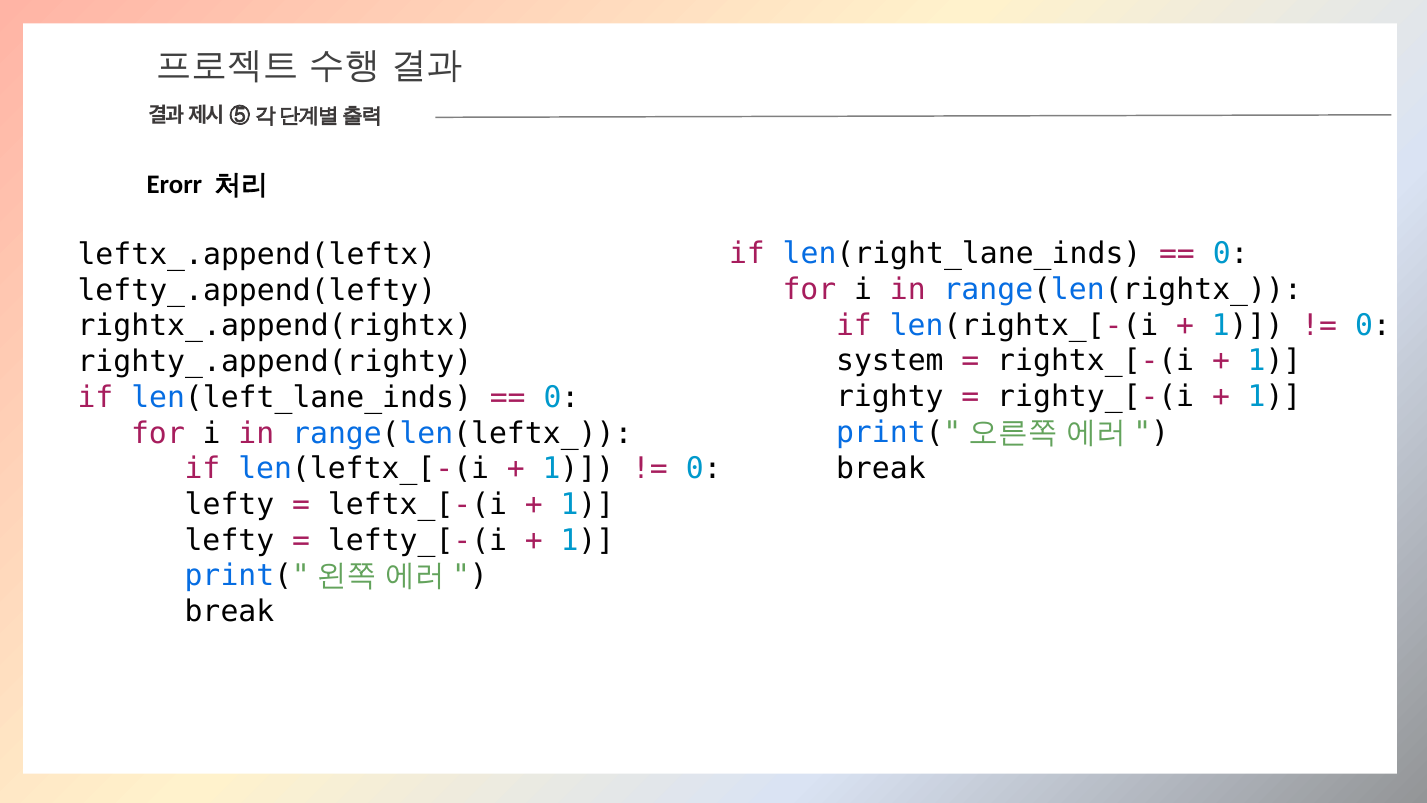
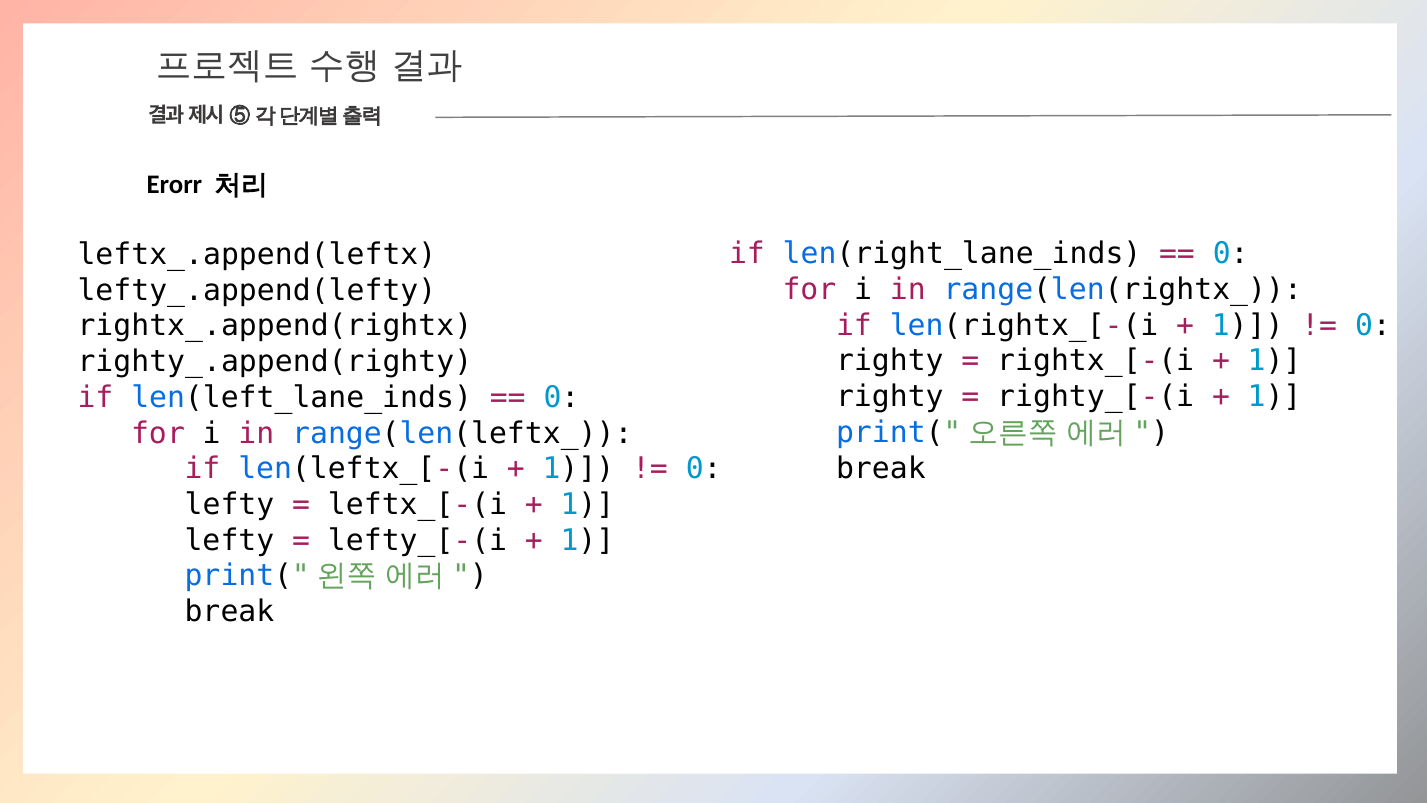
system at (890, 361): system -> righty
